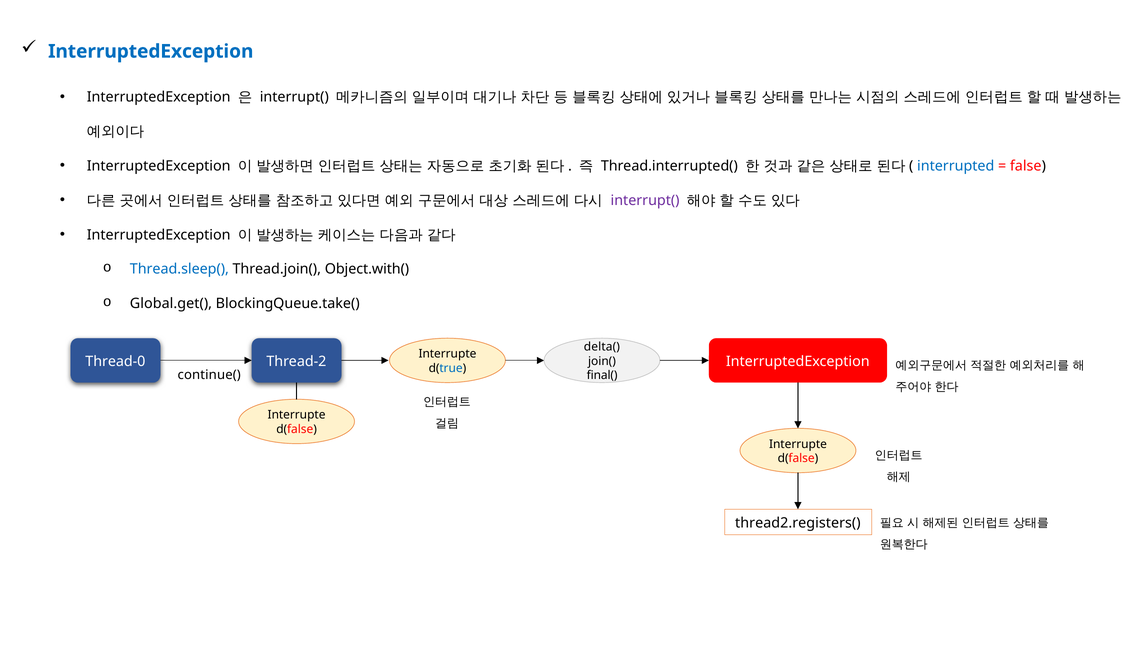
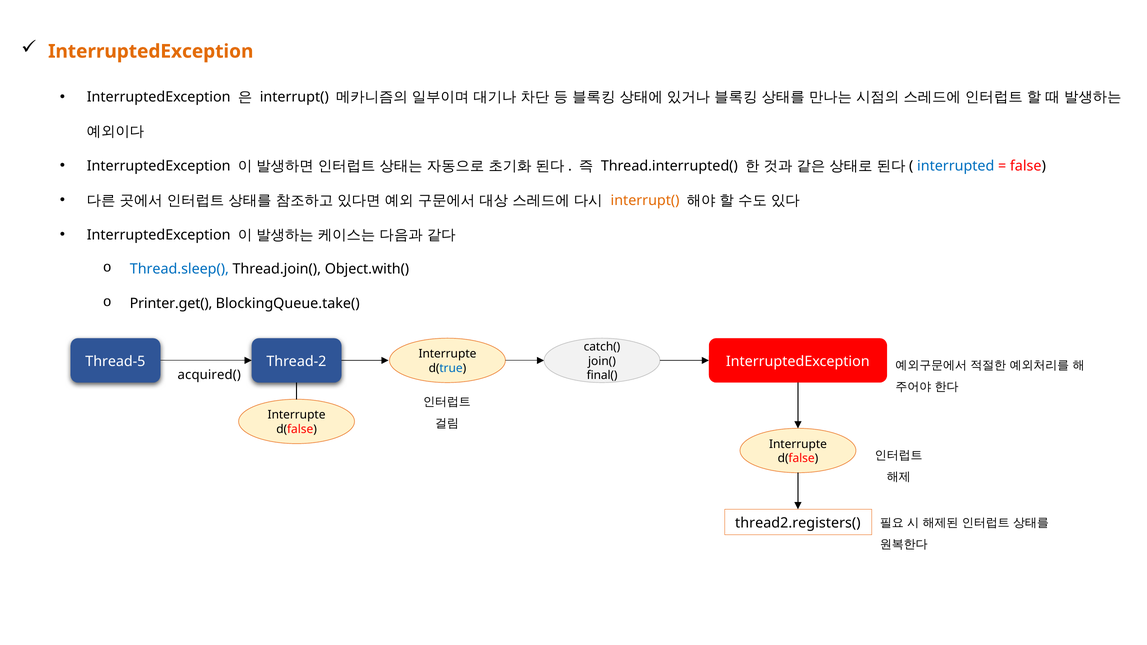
InterruptedException at (151, 51) colour: blue -> orange
interrupt( at (645, 200) colour: purple -> orange
Global.get(: Global.get( -> Printer.get(
delta(: delta( -> catch(
Thread-0: Thread-0 -> Thread-5
continue(: continue( -> acquired(
